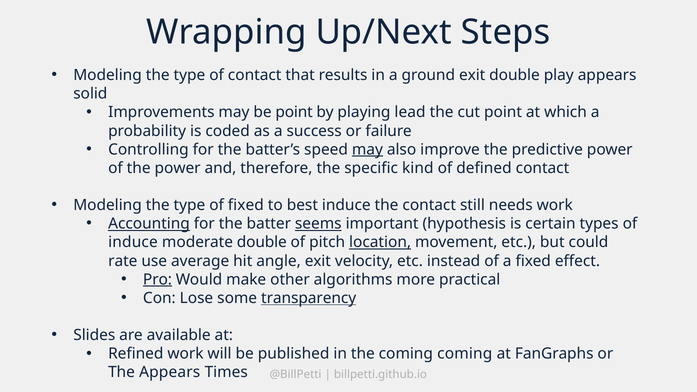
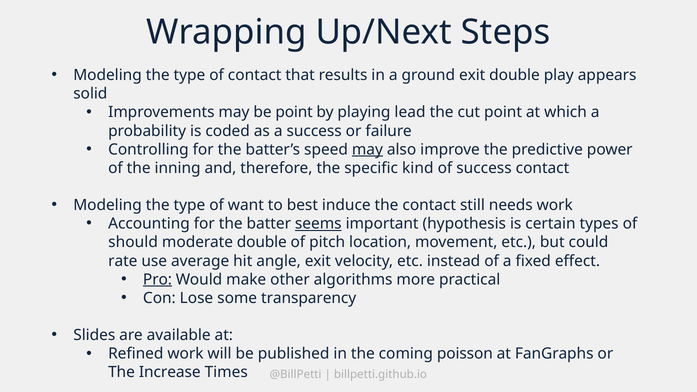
the power: power -> inning
of defined: defined -> success
of fixed: fixed -> want
Accounting underline: present -> none
induce at (133, 242): induce -> should
location underline: present -> none
transparency underline: present -> none
coming coming: coming -> poisson
The Appears: Appears -> Increase
